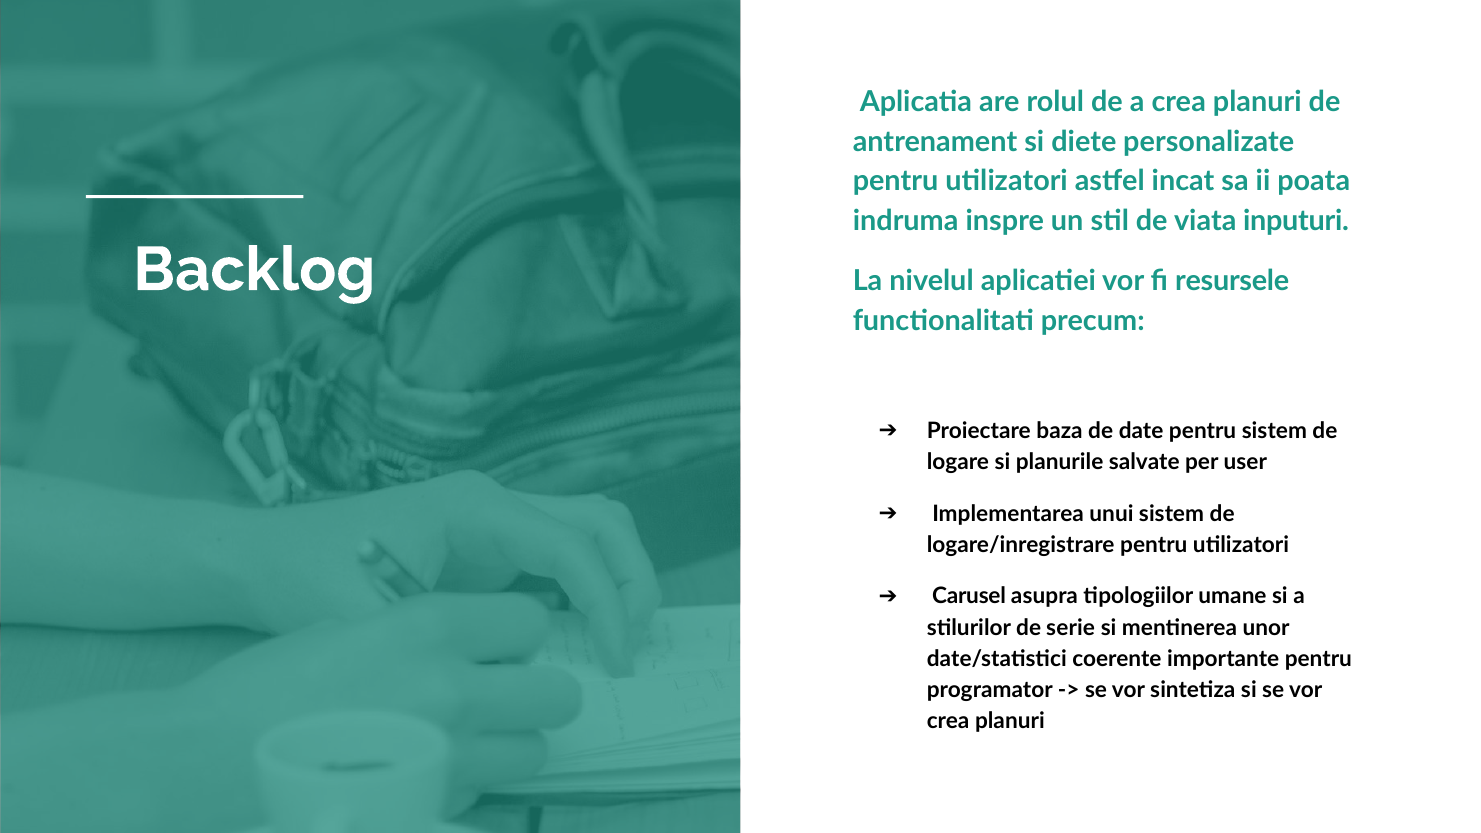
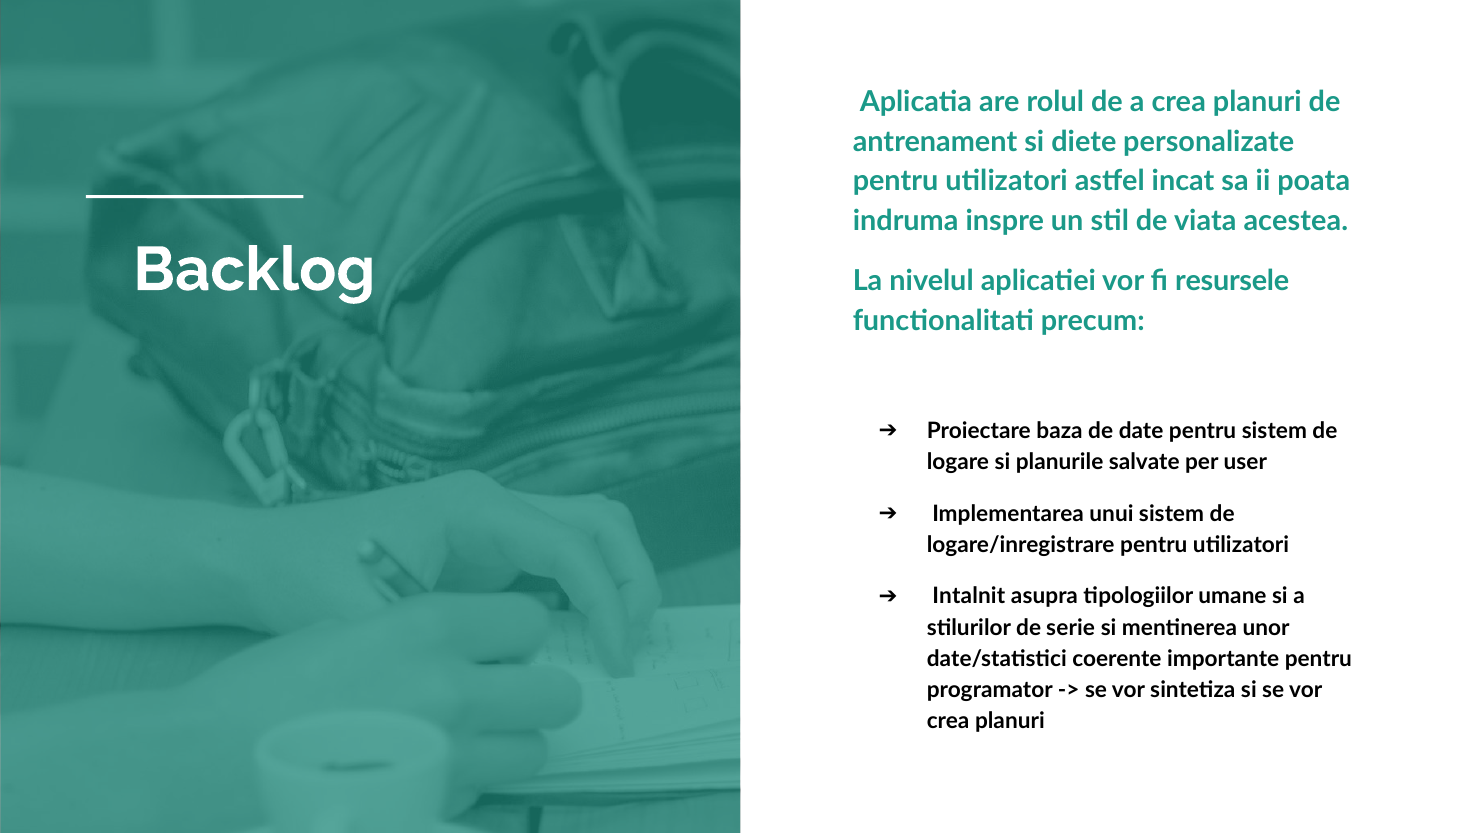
inputuri: inputuri -> acestea
Carusel: Carusel -> Intalnit
